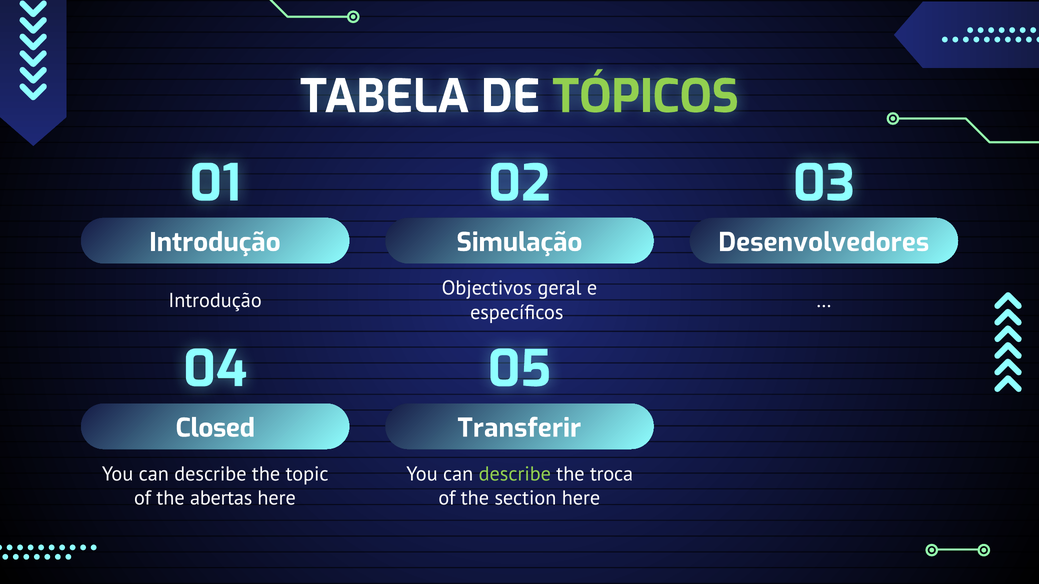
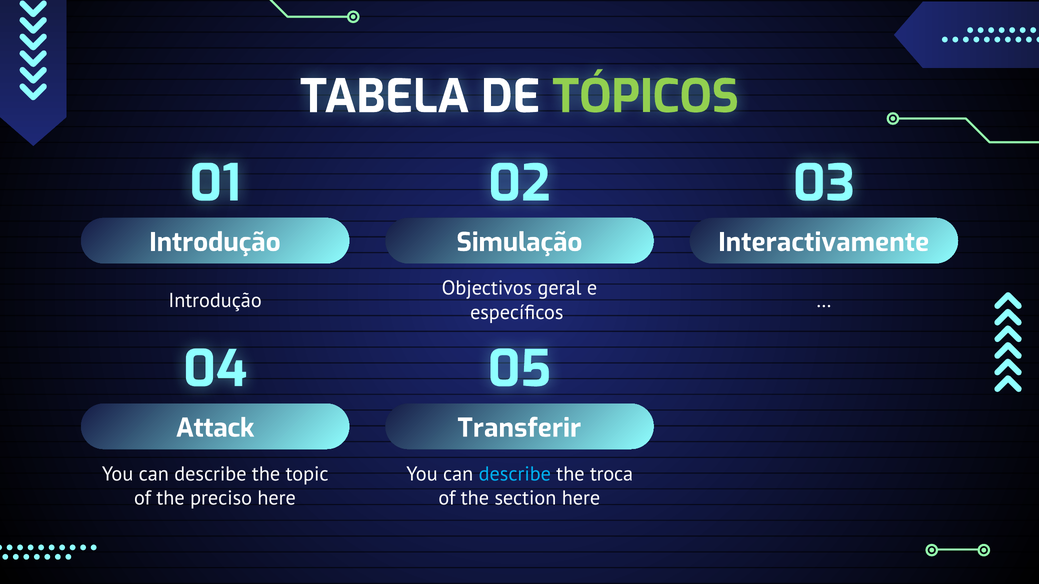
Desenvolvedores: Desenvolvedores -> Interactivamente
Closed: Closed -> Attack
describe at (515, 474) colour: light green -> light blue
abertas: abertas -> preciso
